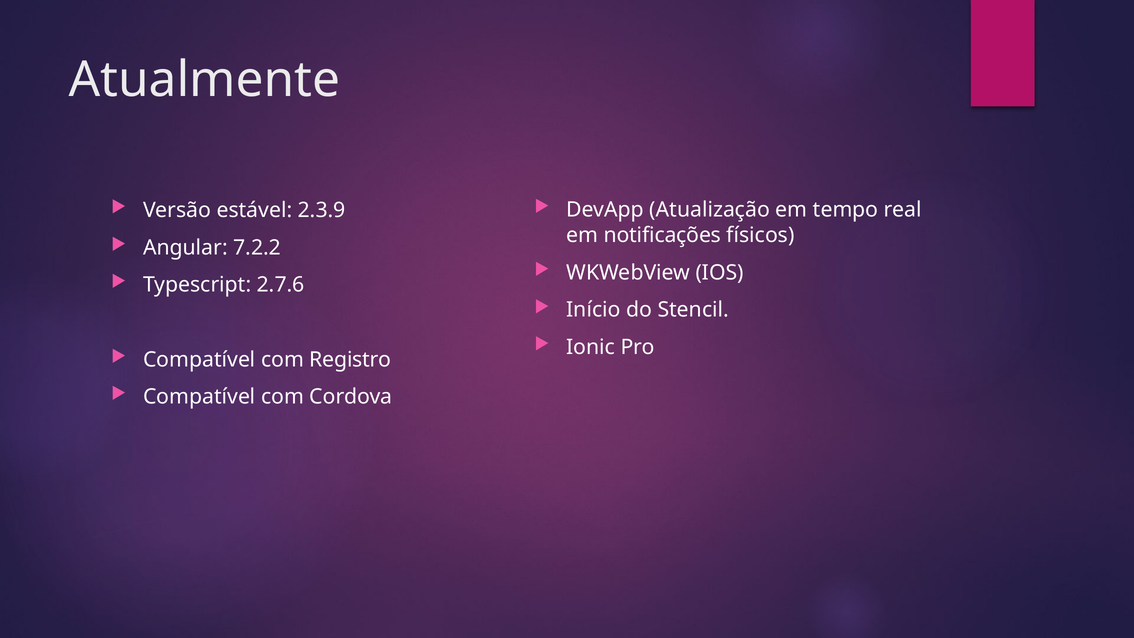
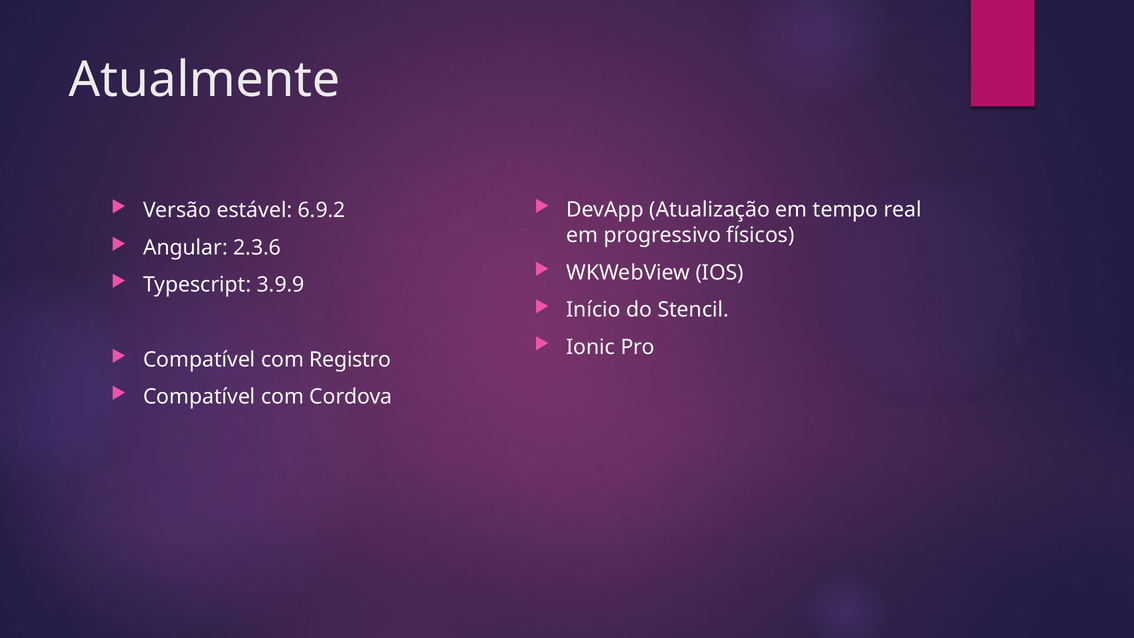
2.3.9: 2.3.9 -> 6.9.2
notificações: notificações -> progressivo
7.2.2: 7.2.2 -> 2.3.6
2.7.6: 2.7.6 -> 3.9.9
